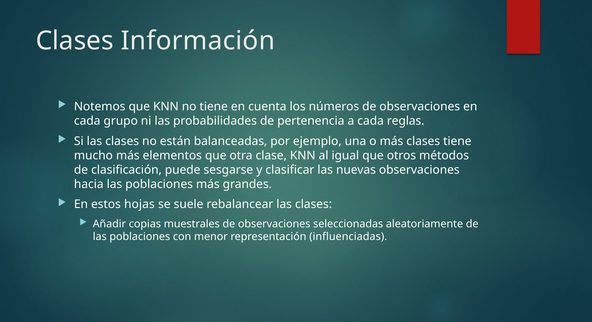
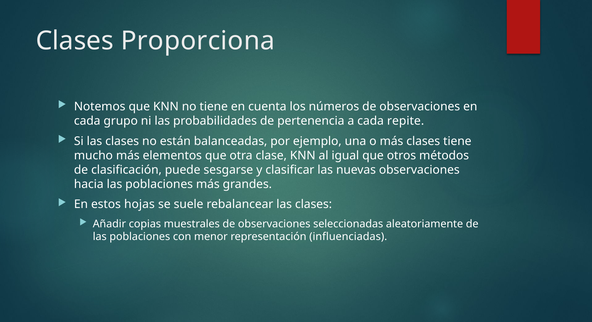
Información: Información -> Proporciona
reglas: reglas -> repite
